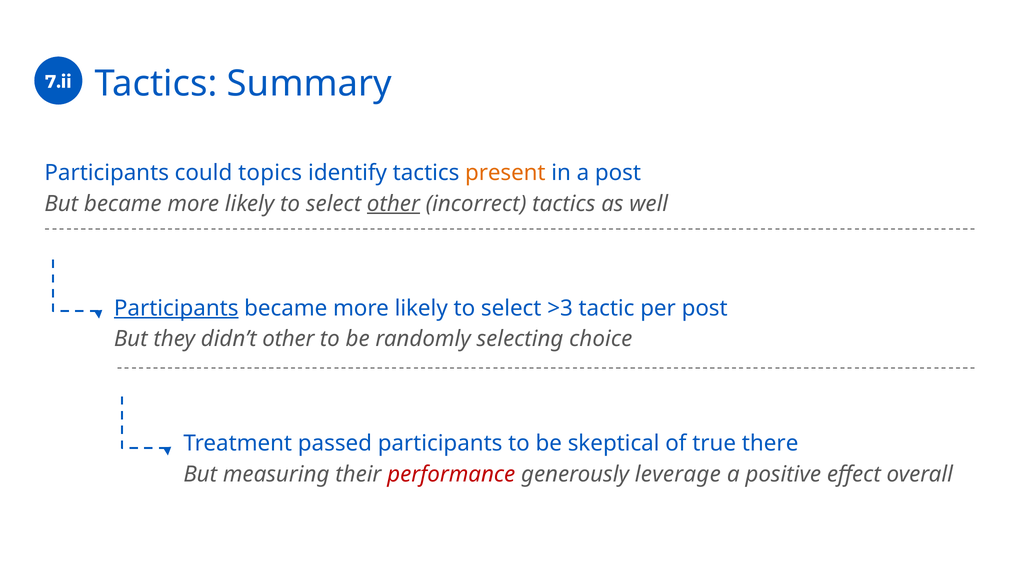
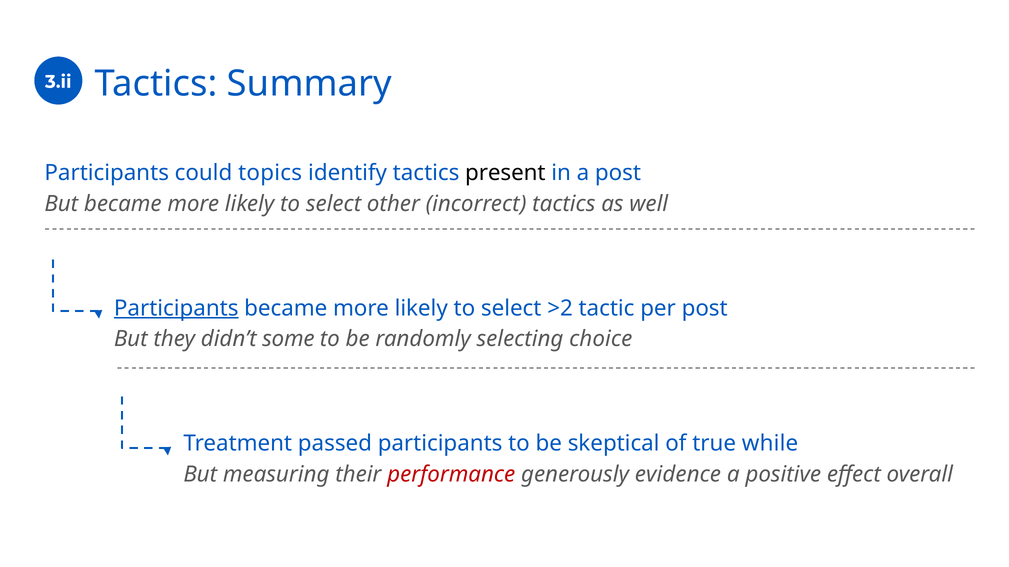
7.ii: 7.ii -> 3.ii
present colour: orange -> black
other at (393, 204) underline: present -> none
>3: >3 -> >2
didn’t other: other -> some
there: there -> while
leverage: leverage -> evidence
